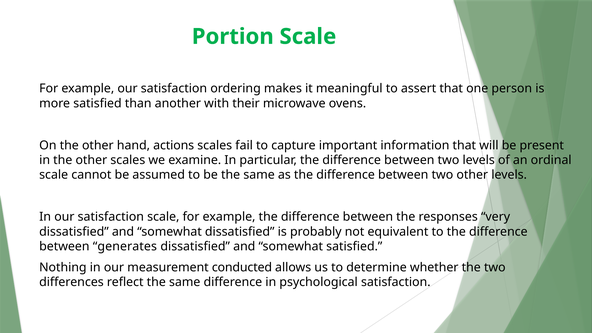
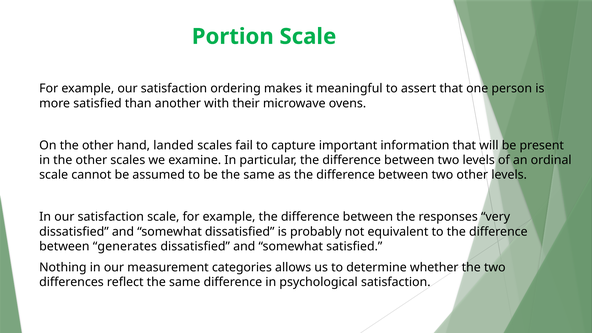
actions: actions -> landed
conducted: conducted -> categories
